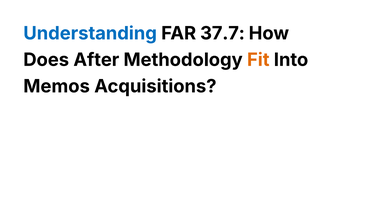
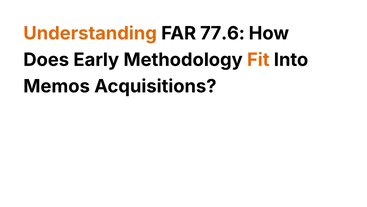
Understanding colour: blue -> orange
37.7: 37.7 -> 77.6
After: After -> Early
